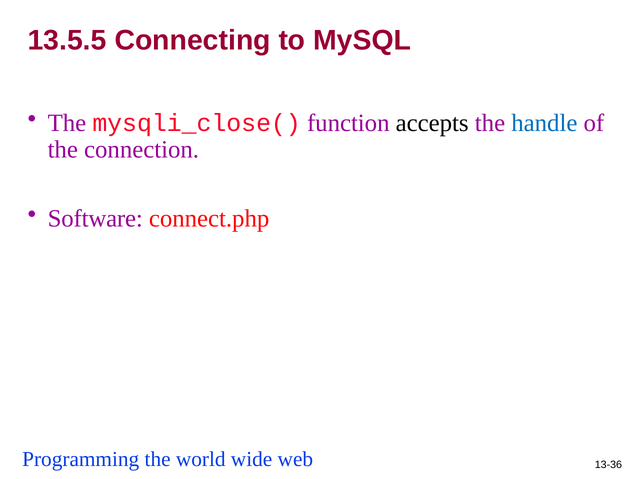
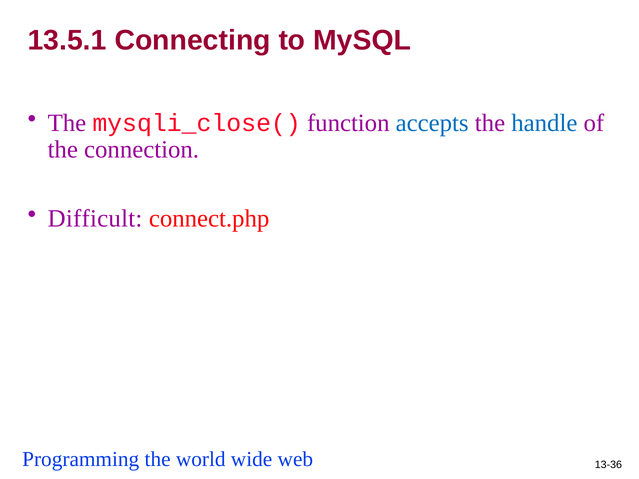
13.5.5: 13.5.5 -> 13.5.1
accepts colour: black -> blue
Software: Software -> Difficult
